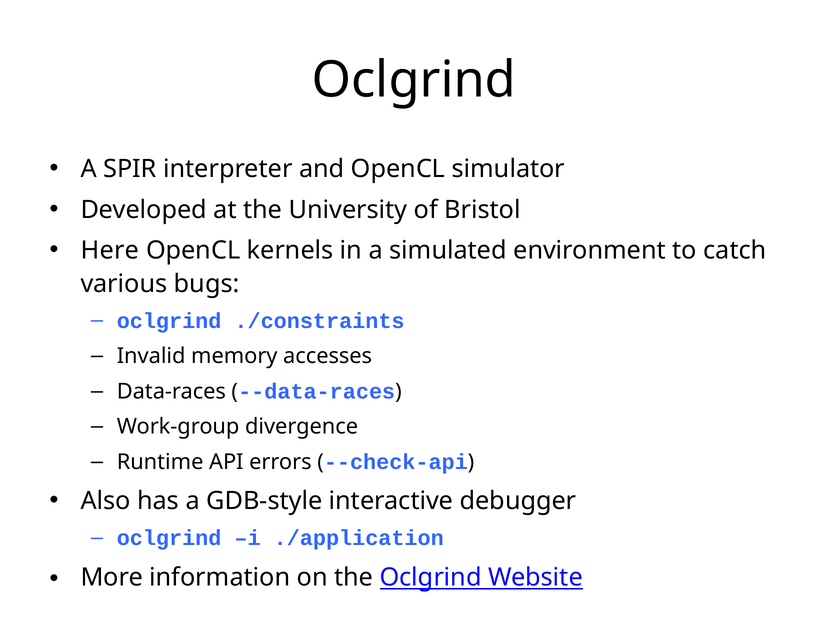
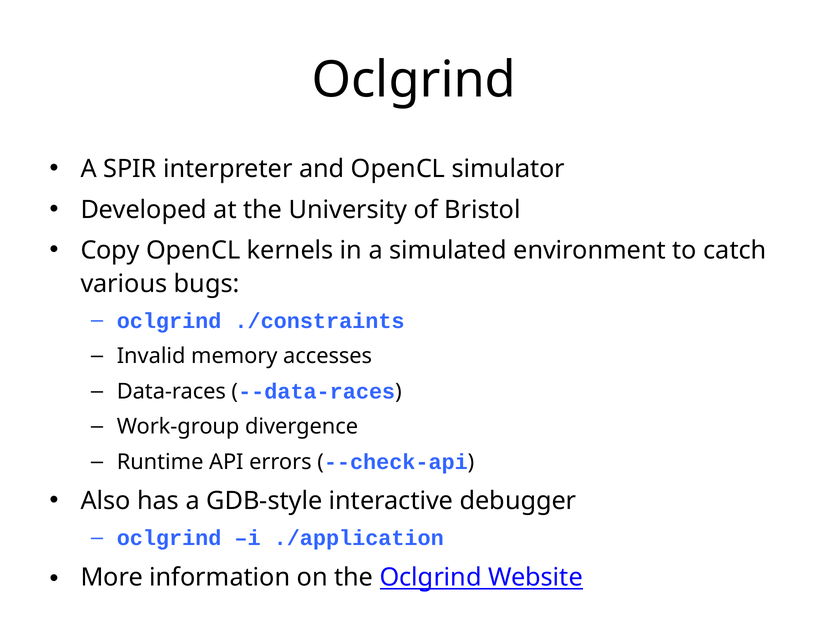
Here: Here -> Copy
